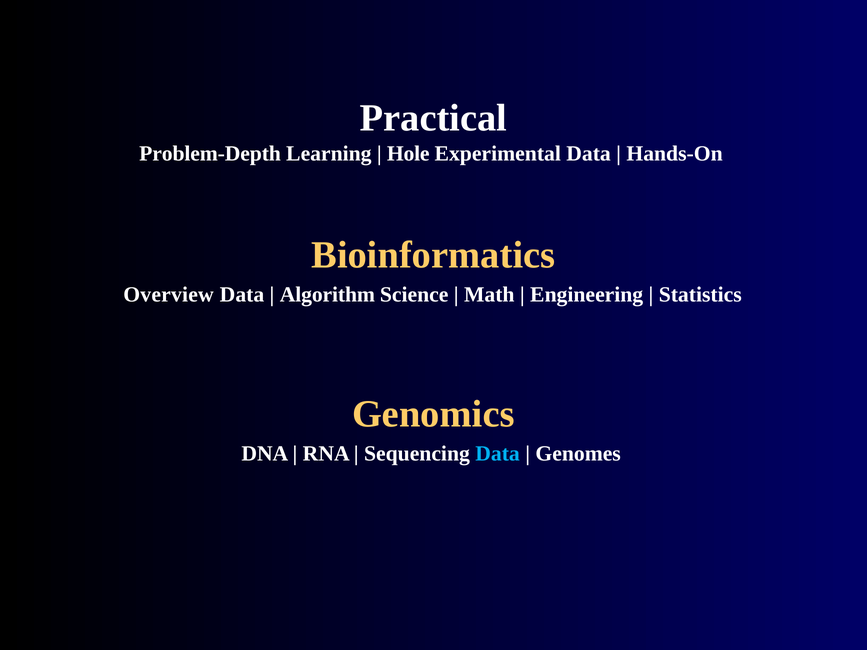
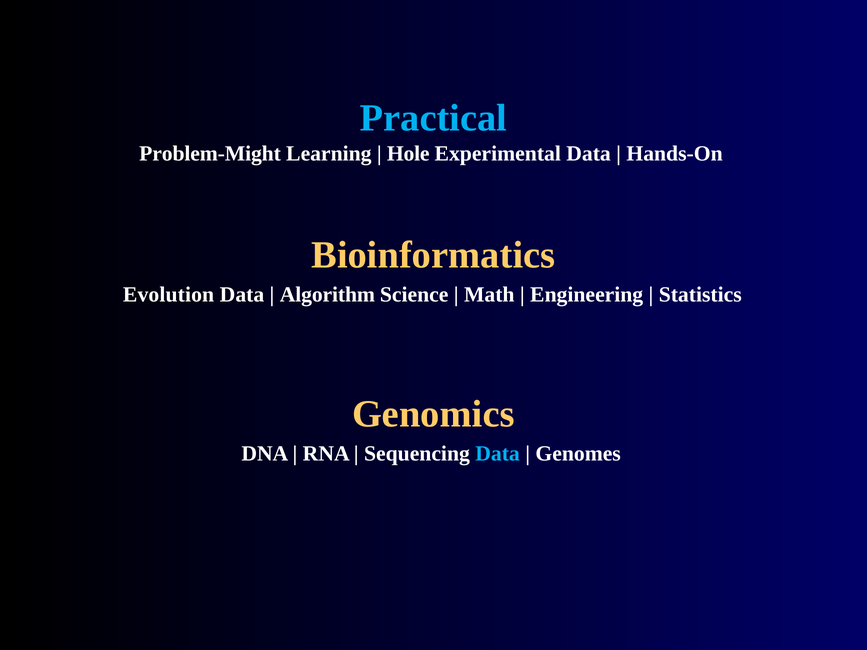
Practical colour: white -> light blue
Problem-Depth: Problem-Depth -> Problem-Might
Overview: Overview -> Evolution
